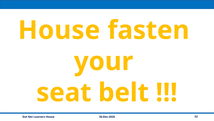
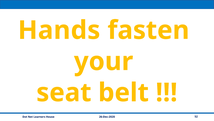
House at (59, 30): House -> Hands
